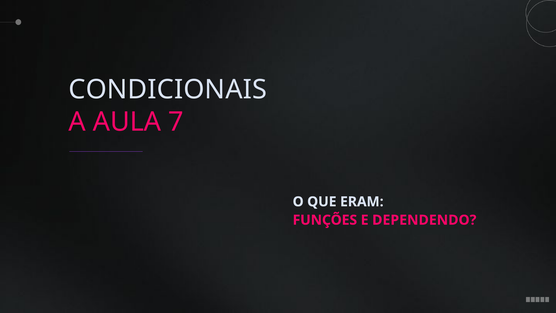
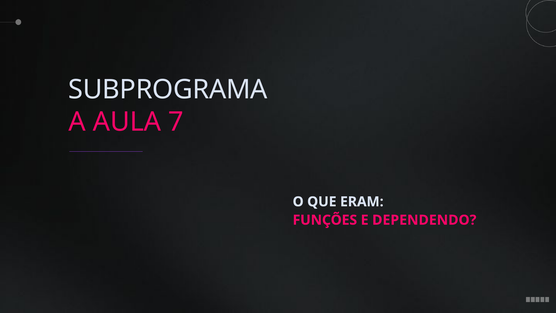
CONDICIONAIS: CONDICIONAIS -> SUBPROGRAMA
